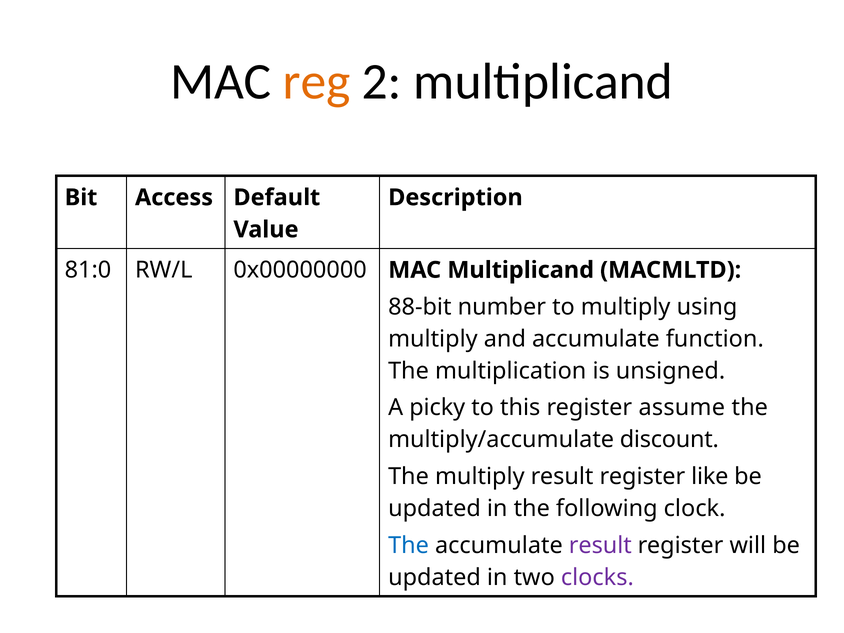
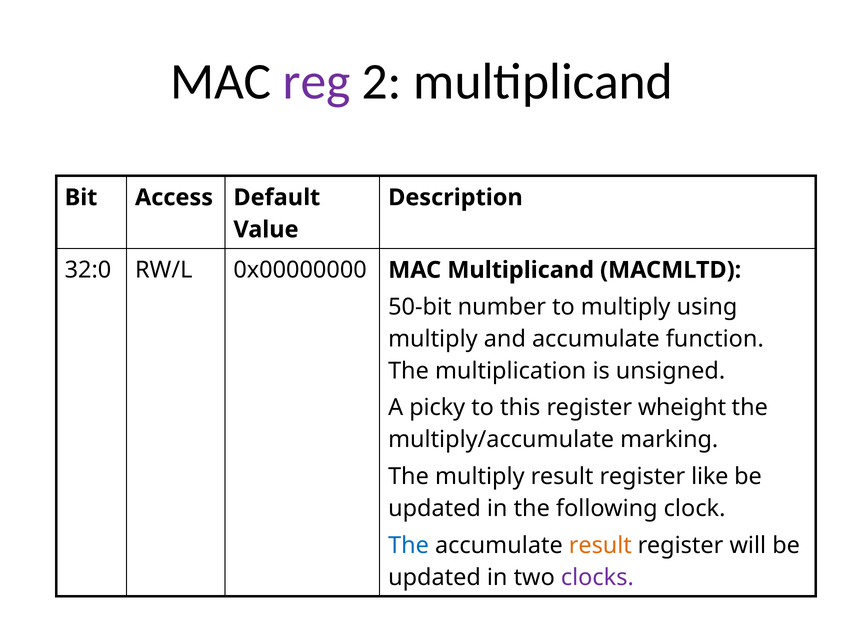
reg colour: orange -> purple
81:0: 81:0 -> 32:0
88-bit: 88-bit -> 50-bit
assume: assume -> wheight
discount: discount -> marking
result at (600, 545) colour: purple -> orange
